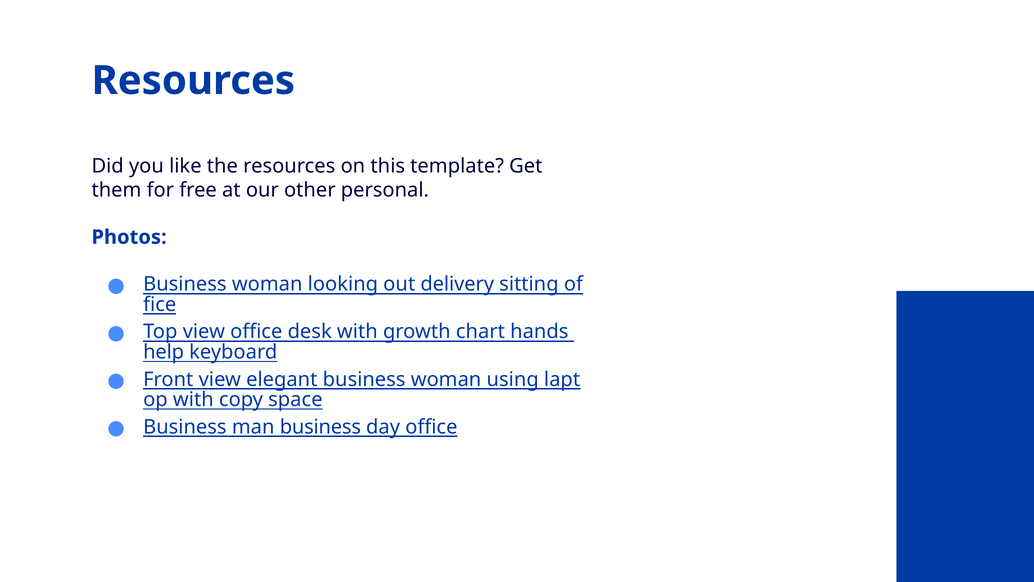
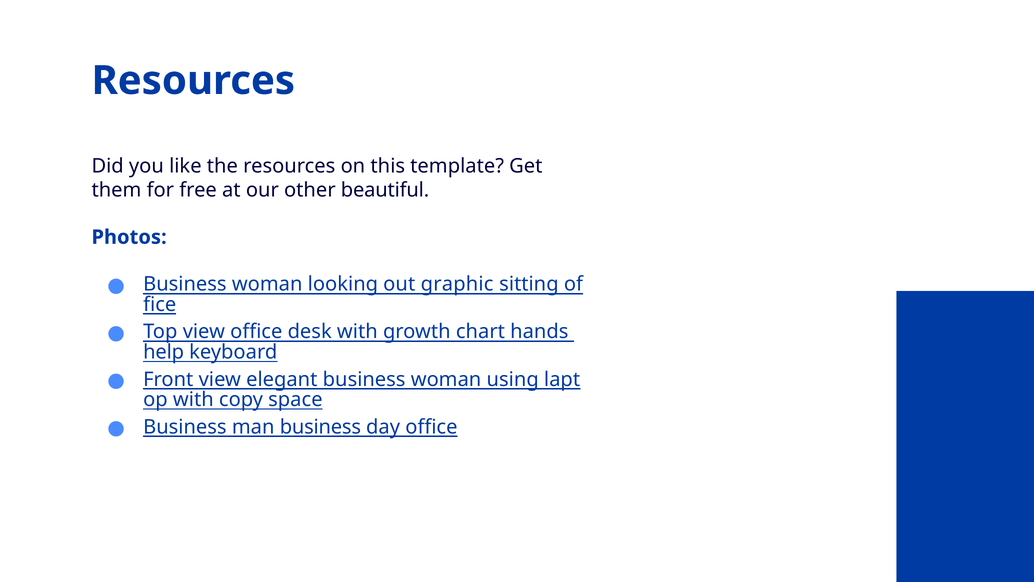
personal: personal -> beautiful
delivery: delivery -> graphic
